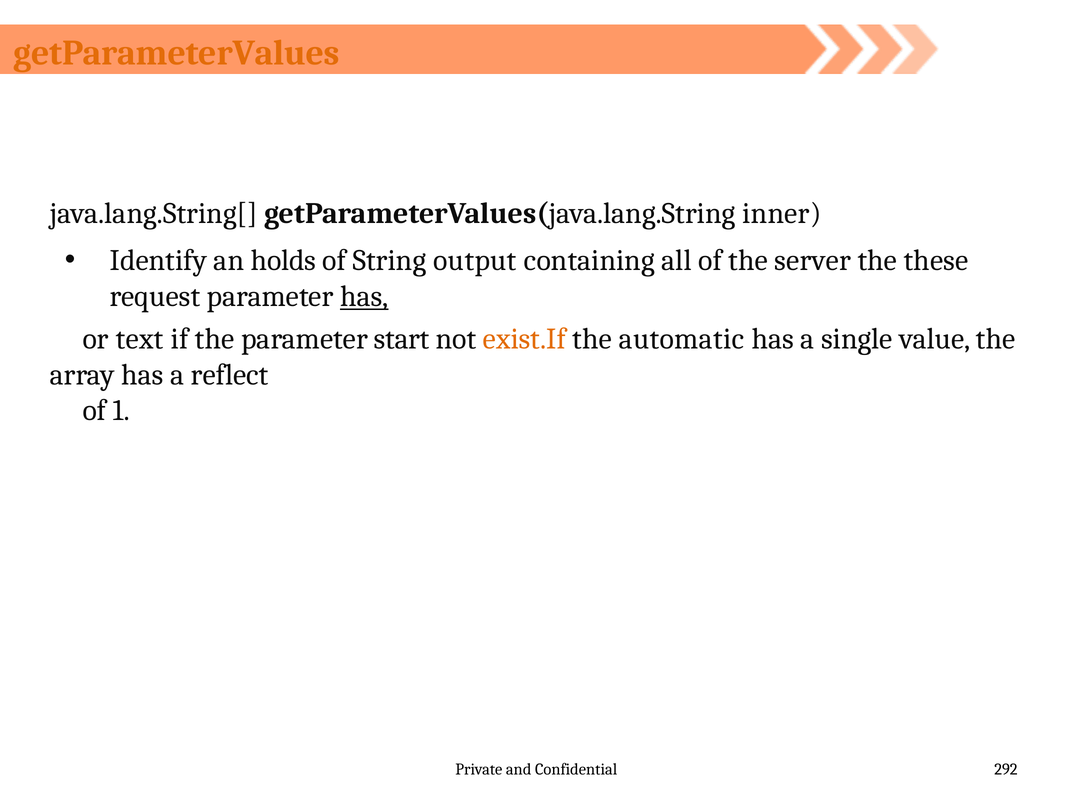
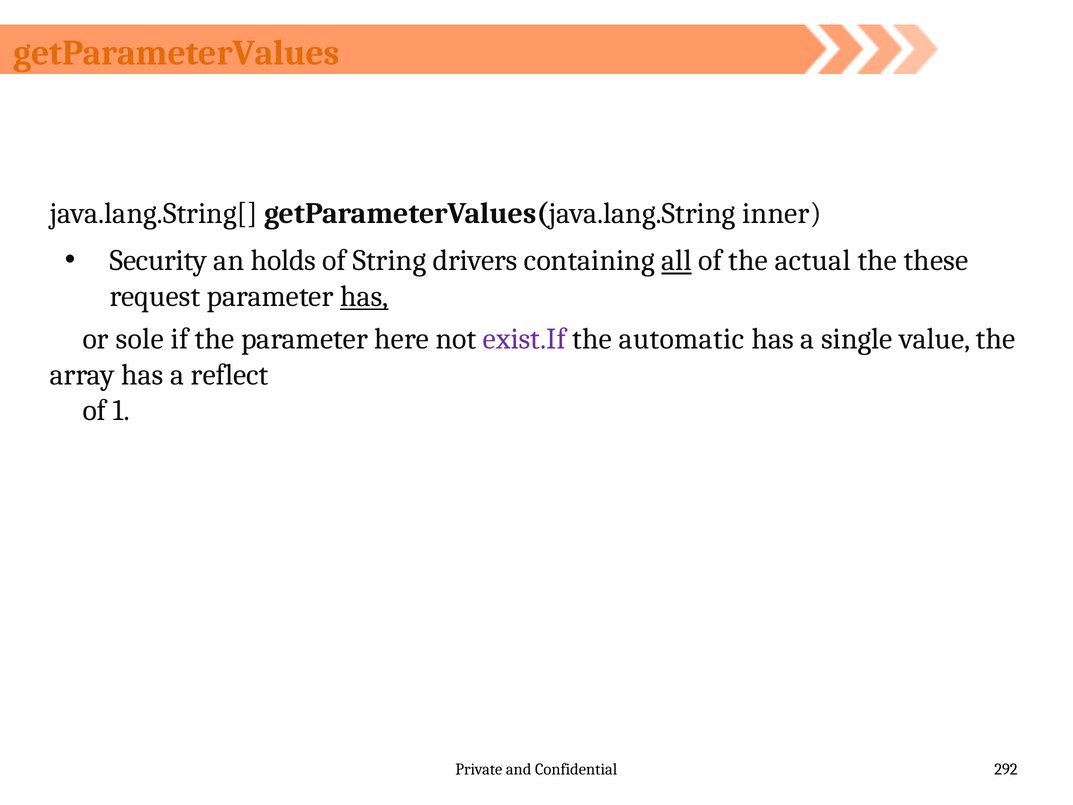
Identify: Identify -> Security
output: output -> drivers
all underline: none -> present
server: server -> actual
text: text -> sole
start: start -> here
exist.If colour: orange -> purple
